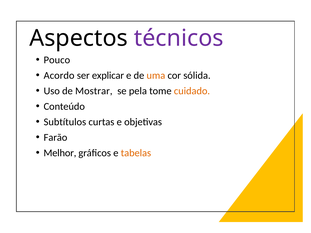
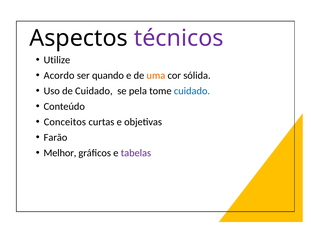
Pouco: Pouco -> Utilize
explicar: explicar -> quando
de Mostrar: Mostrar -> Cuidado
cuidado at (192, 91) colour: orange -> blue
Subtítulos: Subtítulos -> Conceitos
tabelas colour: orange -> purple
